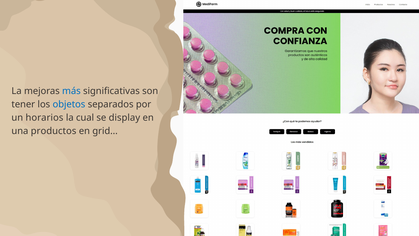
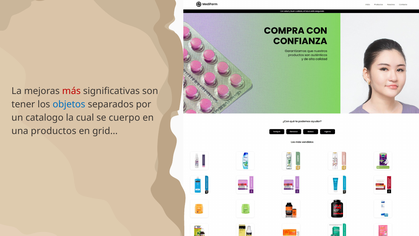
más colour: blue -> red
horarios: horarios -> catalogo
display: display -> cuerpo
